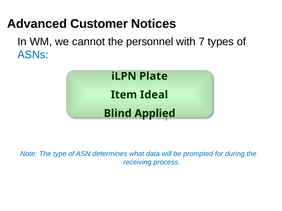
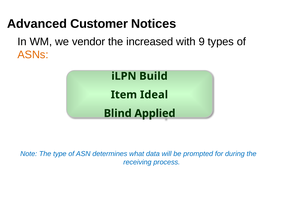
cannot: cannot -> vendor
personnel: personnel -> increased
7: 7 -> 9
ASNs colour: blue -> orange
Plate: Plate -> Build
